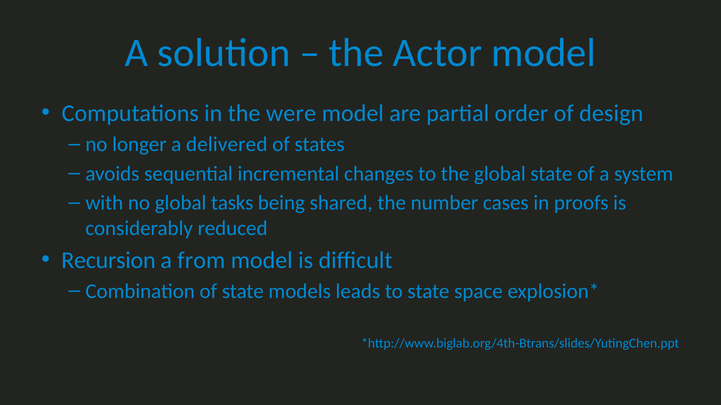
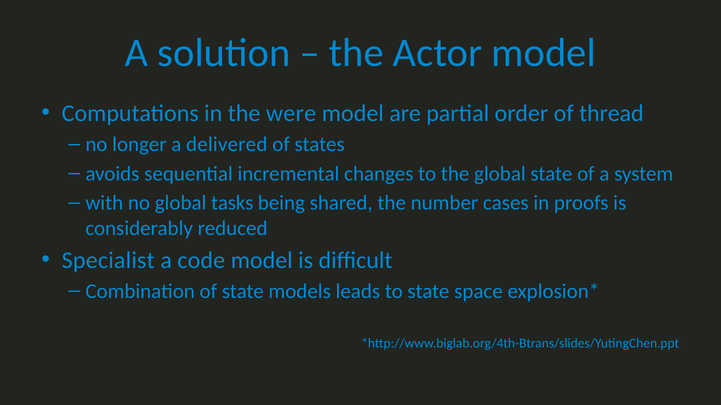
design: design -> thread
Recursion: Recursion -> Specialist
from: from -> code
